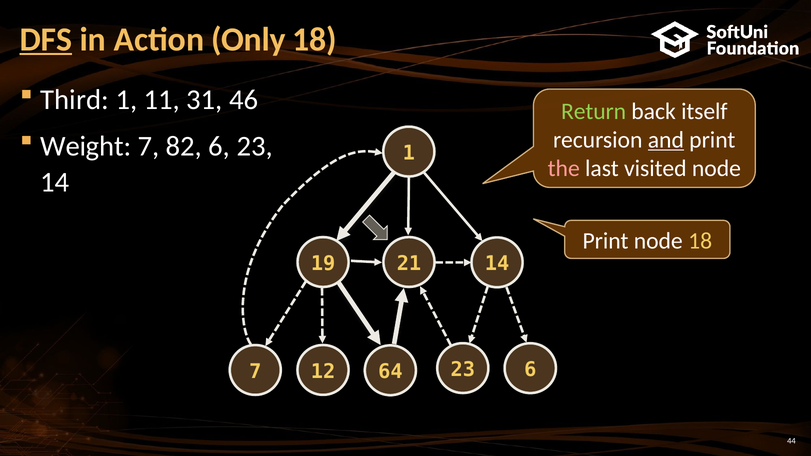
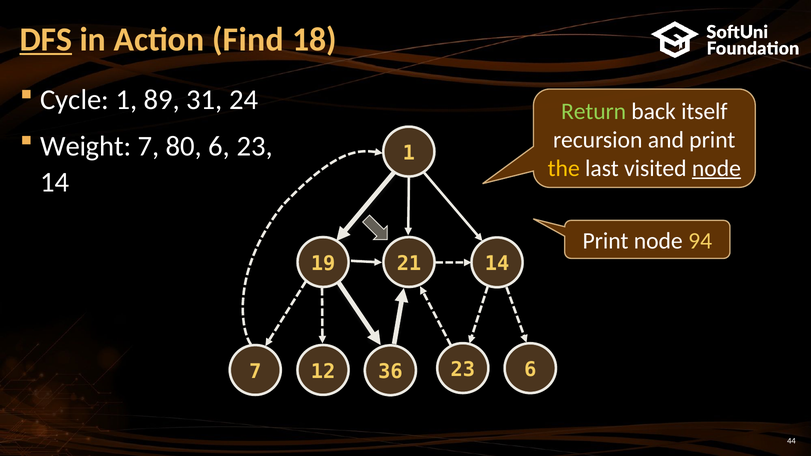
Only: Only -> Find
Third: Third -> Cycle
11: 11 -> 89
46: 46 -> 24
and underline: present -> none
82: 82 -> 80
the colour: pink -> yellow
node at (716, 168) underline: none -> present
node 18: 18 -> 94
64: 64 -> 36
